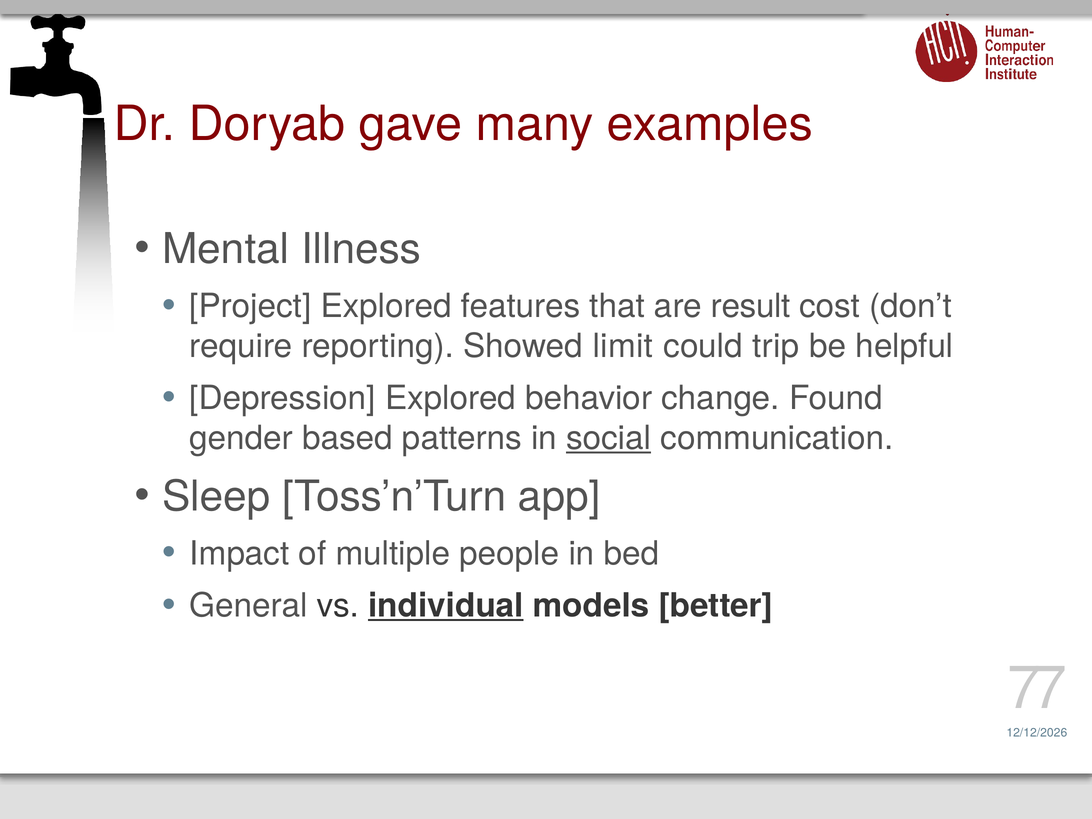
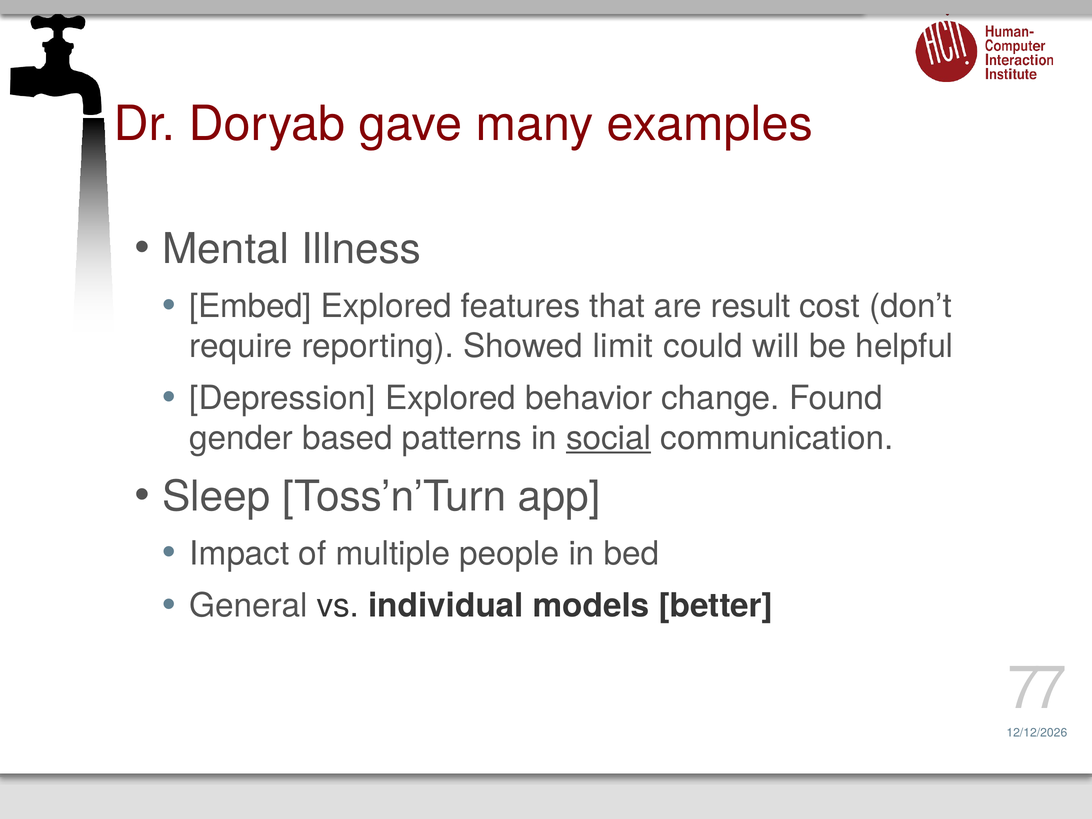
Project: Project -> Embed
trip: trip -> will
individual underline: present -> none
